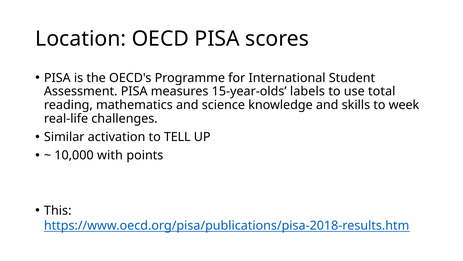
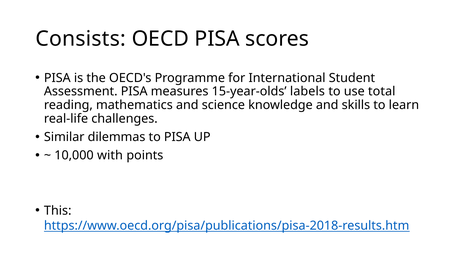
Location: Location -> Consists
week: week -> learn
activation: activation -> dilemmas
to TELL: TELL -> PISA
